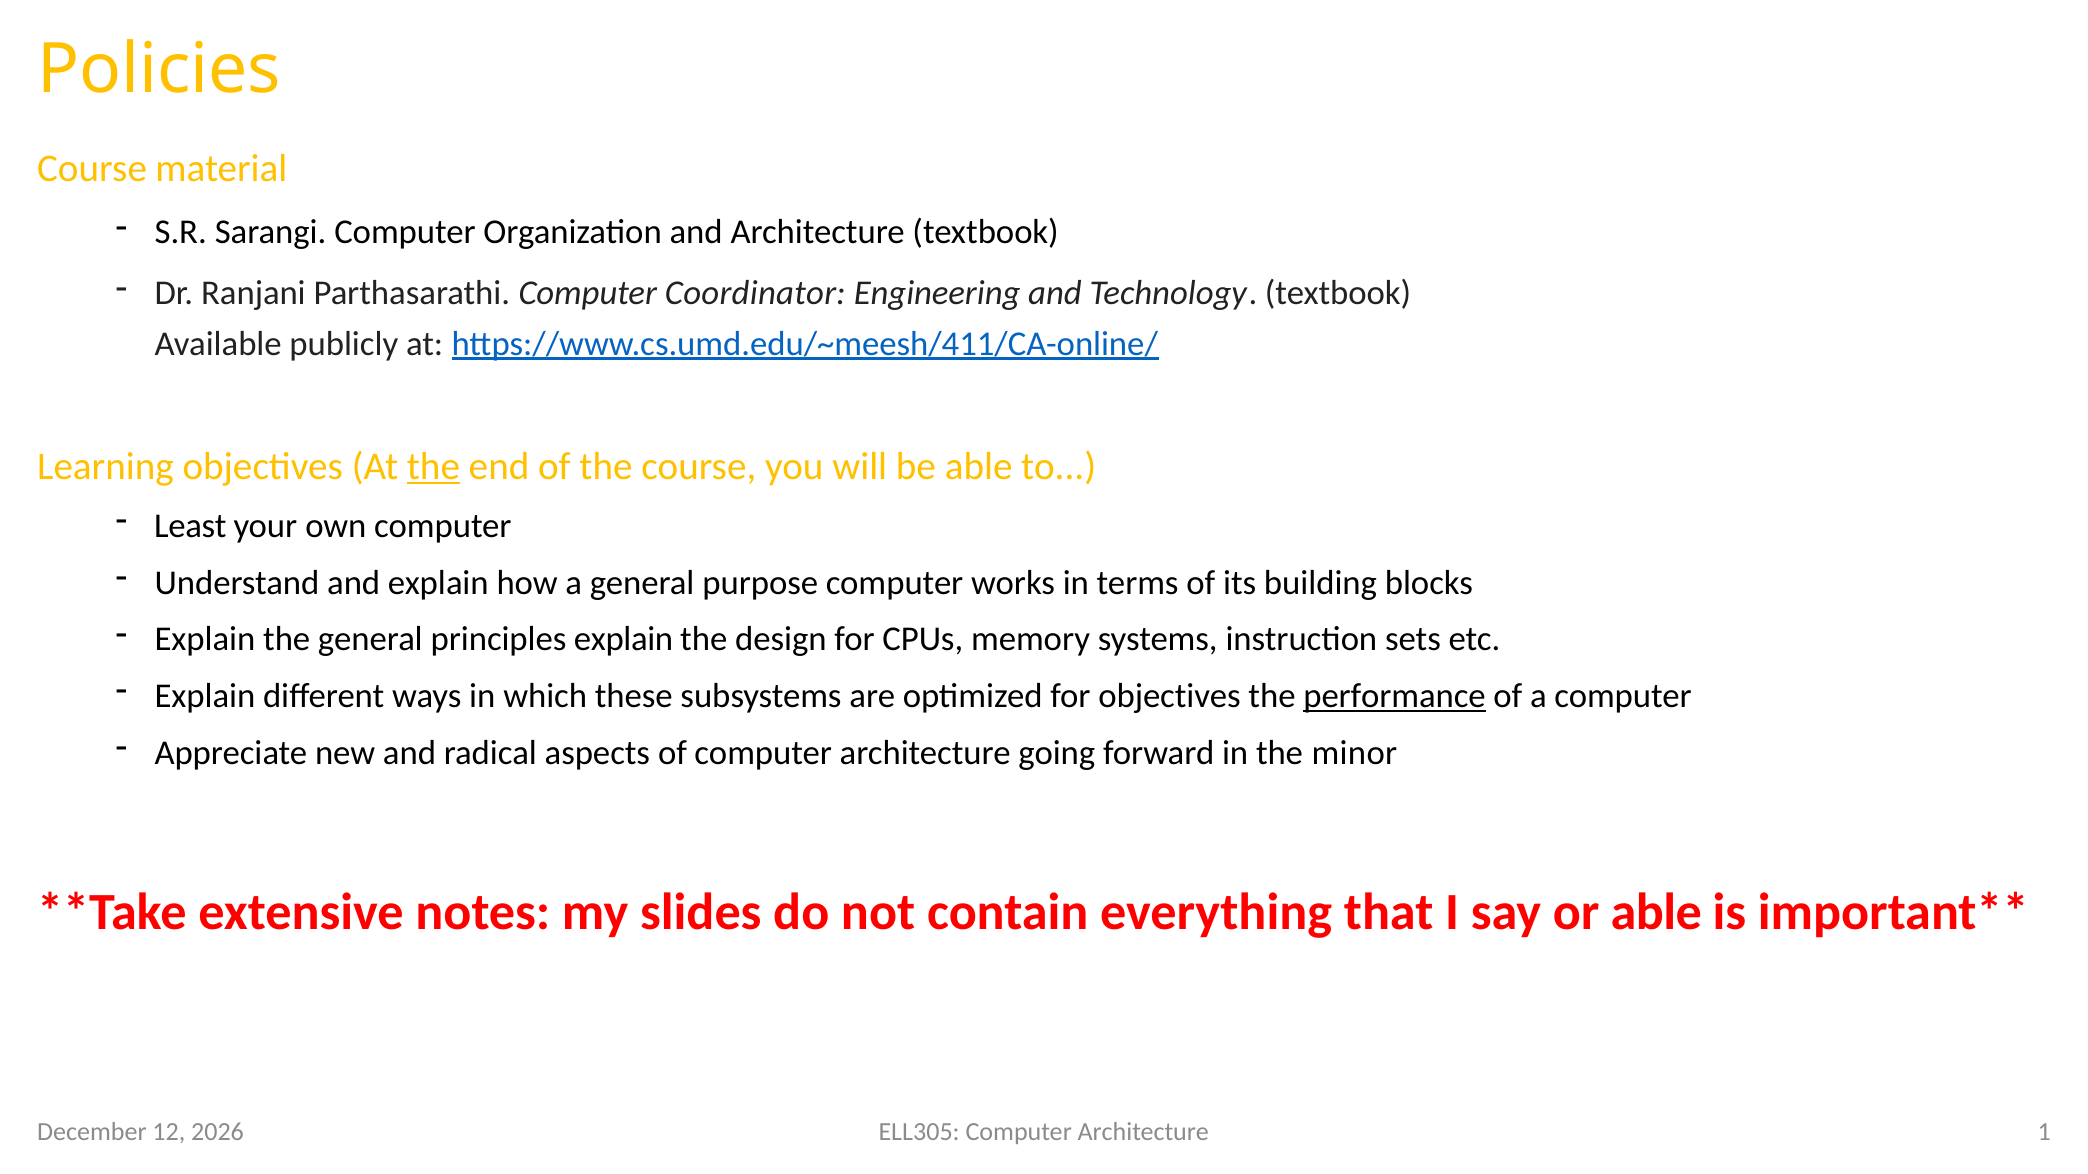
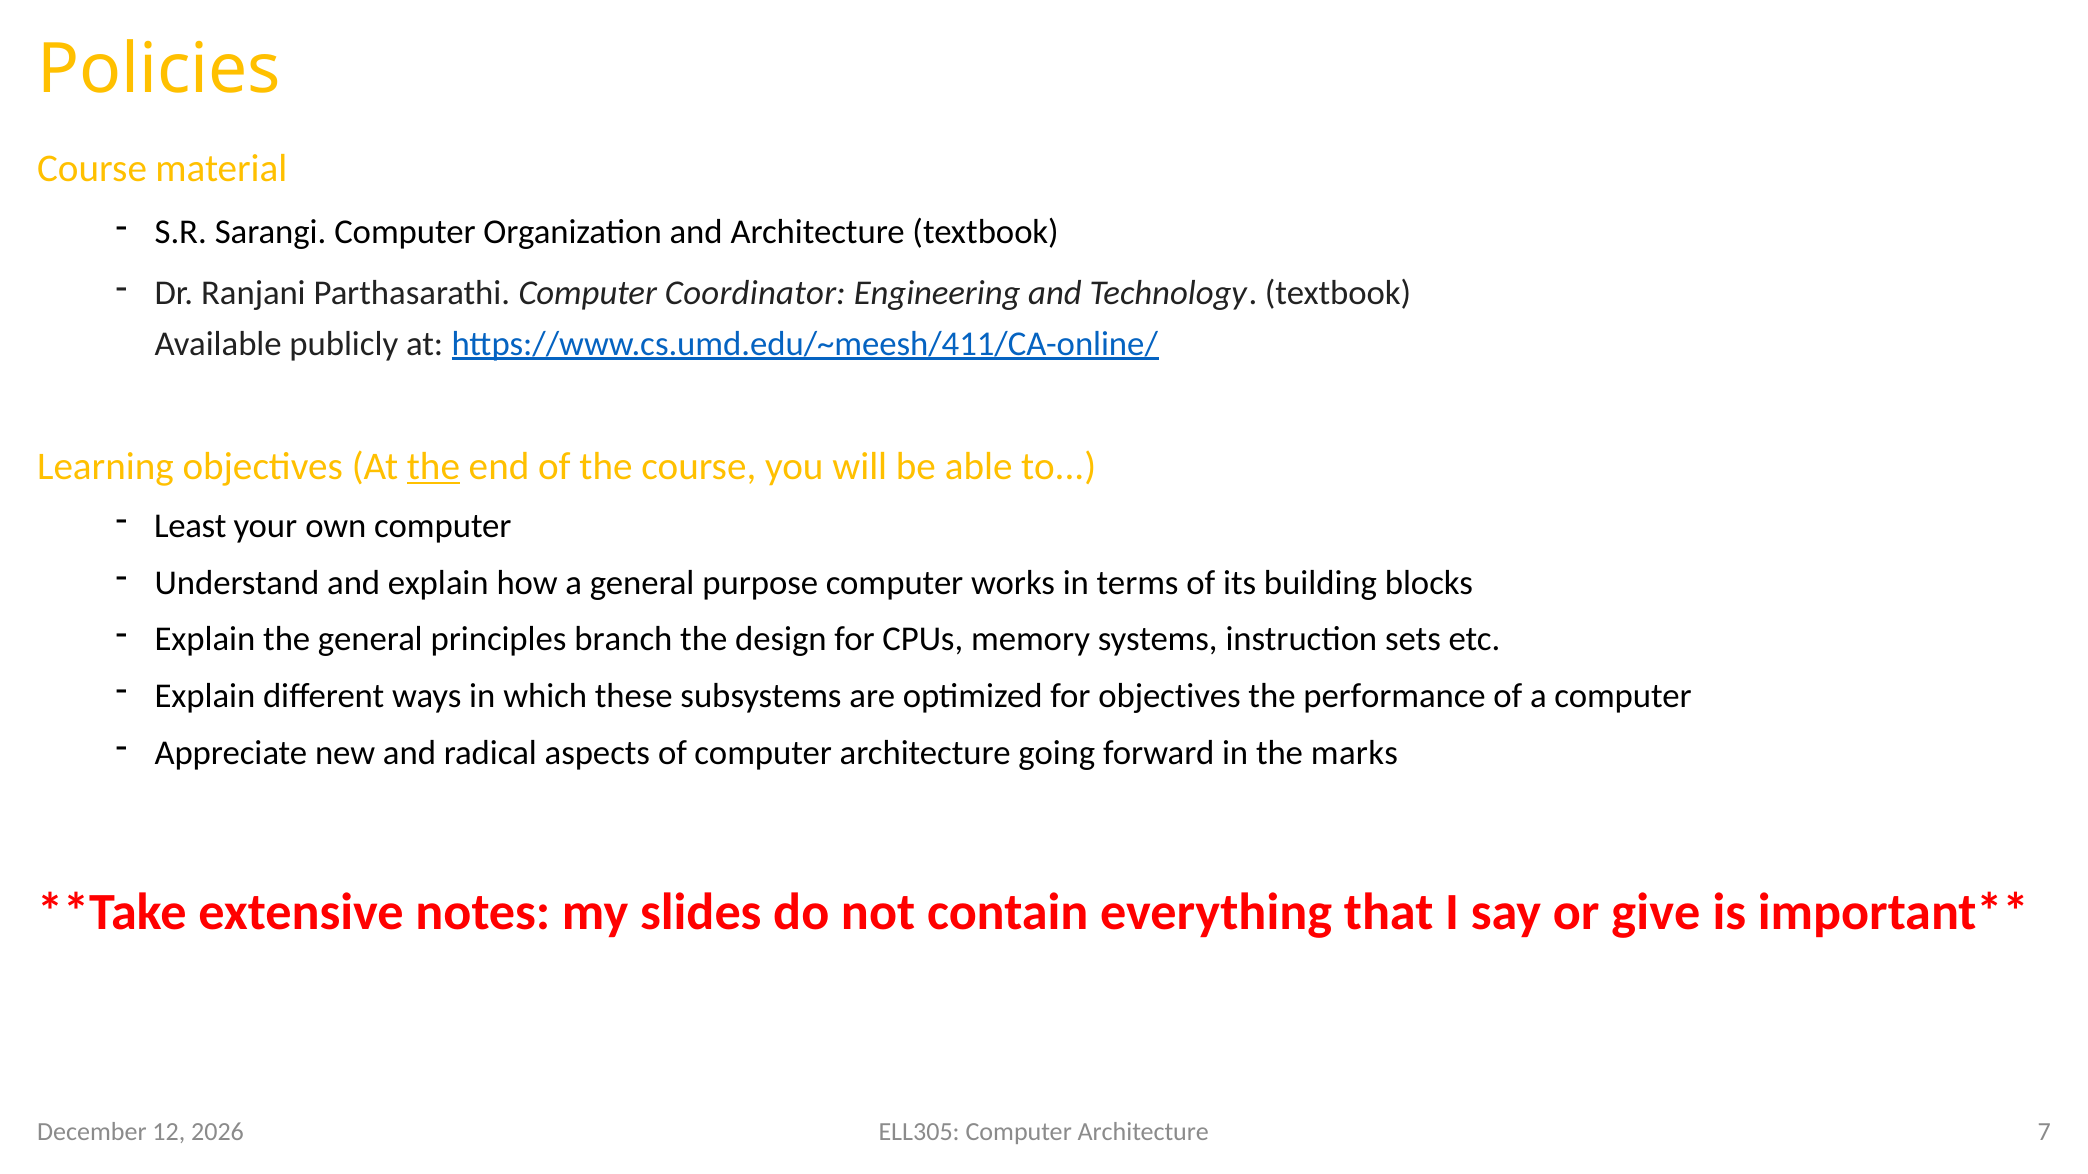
principles explain: explain -> branch
performance underline: present -> none
minor: minor -> marks
or able: able -> give
1: 1 -> 7
